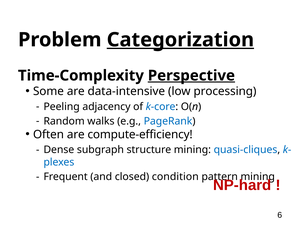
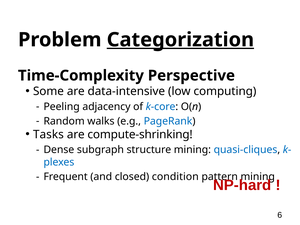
Perspective underline: present -> none
processing: processing -> computing
Often: Often -> Tasks
compute-efficiency: compute-efficiency -> compute-shrinking
